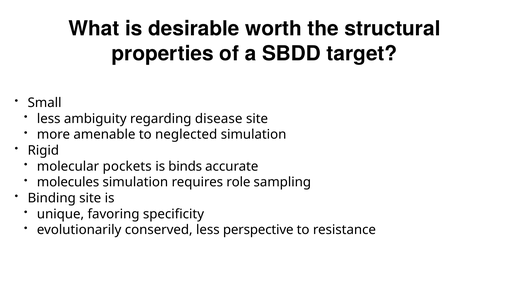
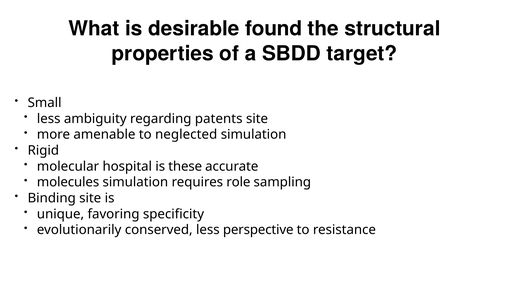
worth: worth -> found
disease: disease -> patents
pockets: pockets -> hospital
binds: binds -> these
